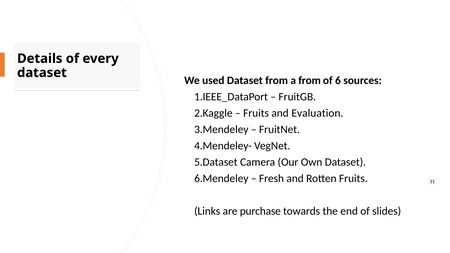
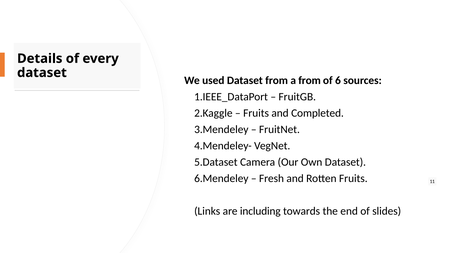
Evaluation: Evaluation -> Completed
purchase: purchase -> including
